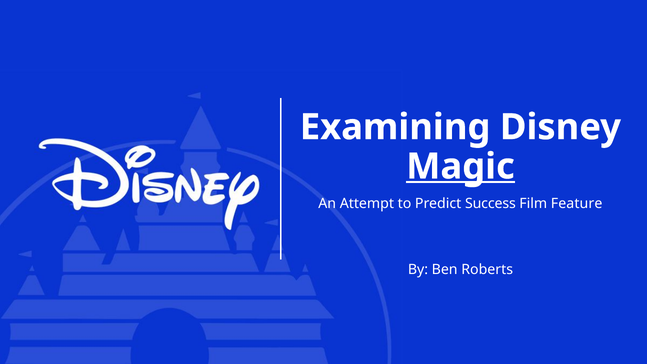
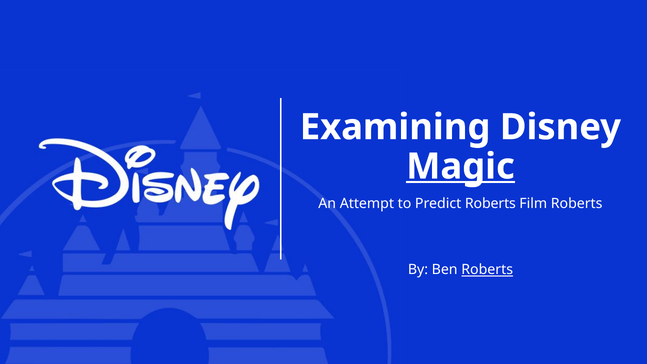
Predict Success: Success -> Roberts
Film Feature: Feature -> Roberts
Roberts at (487, 270) underline: none -> present
